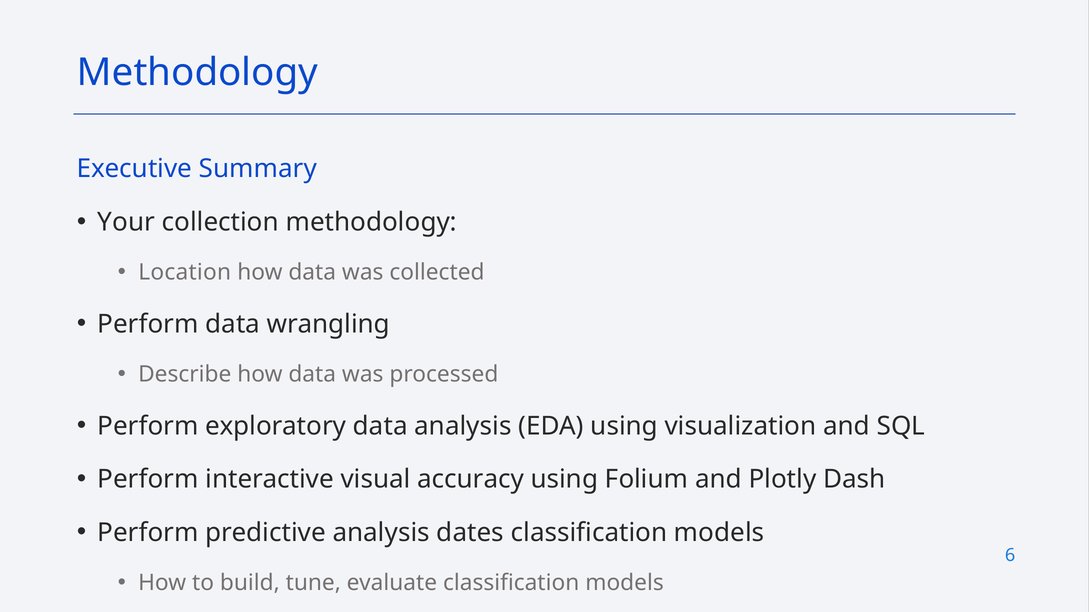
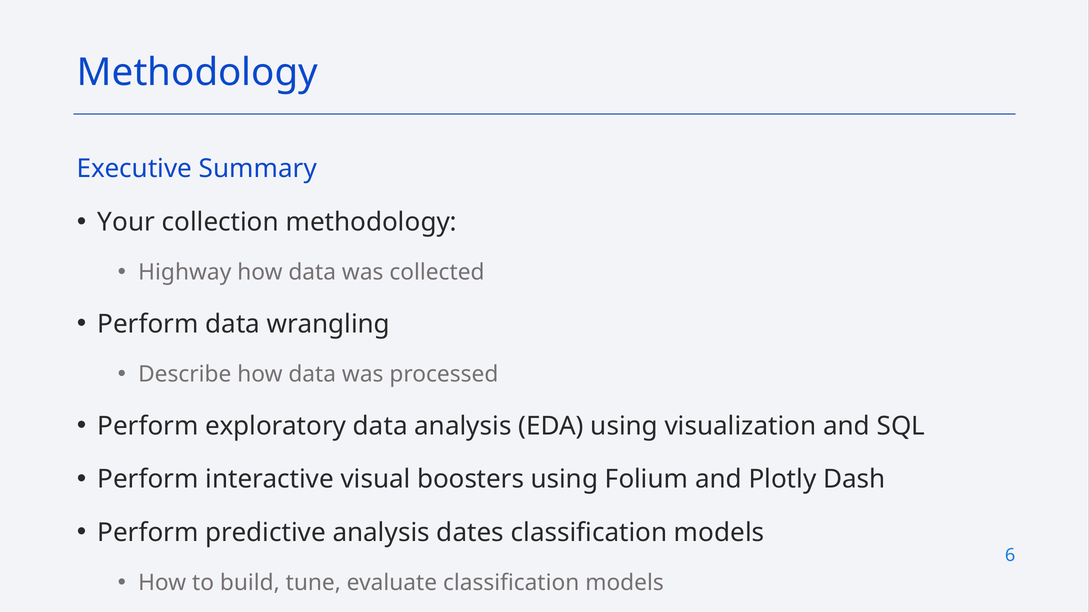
Location: Location -> Highway
accuracy: accuracy -> boosters
